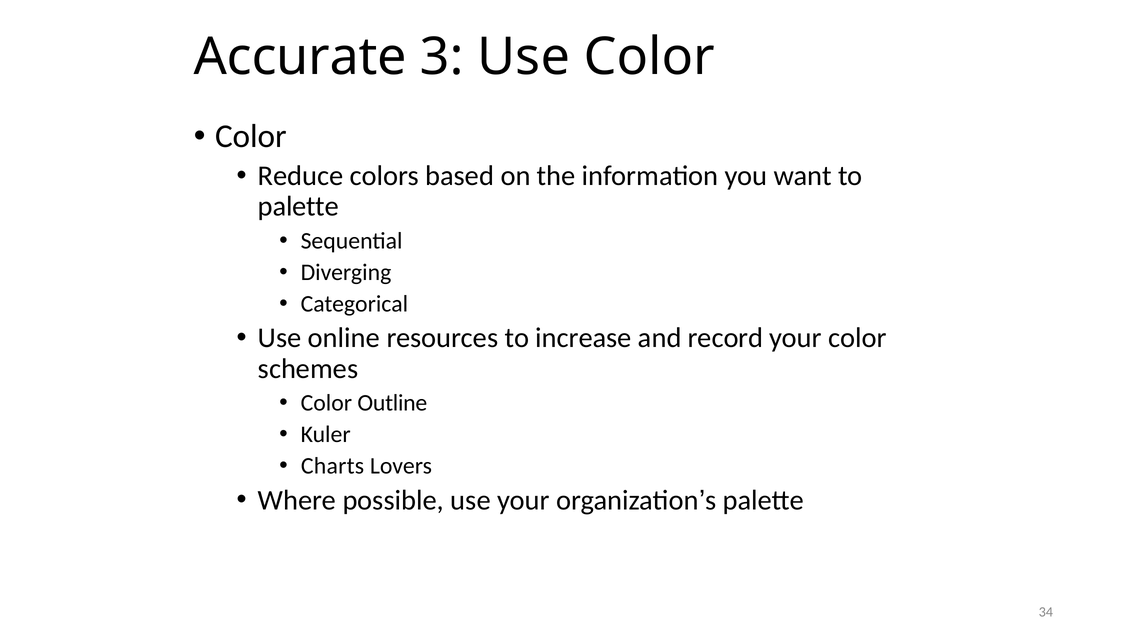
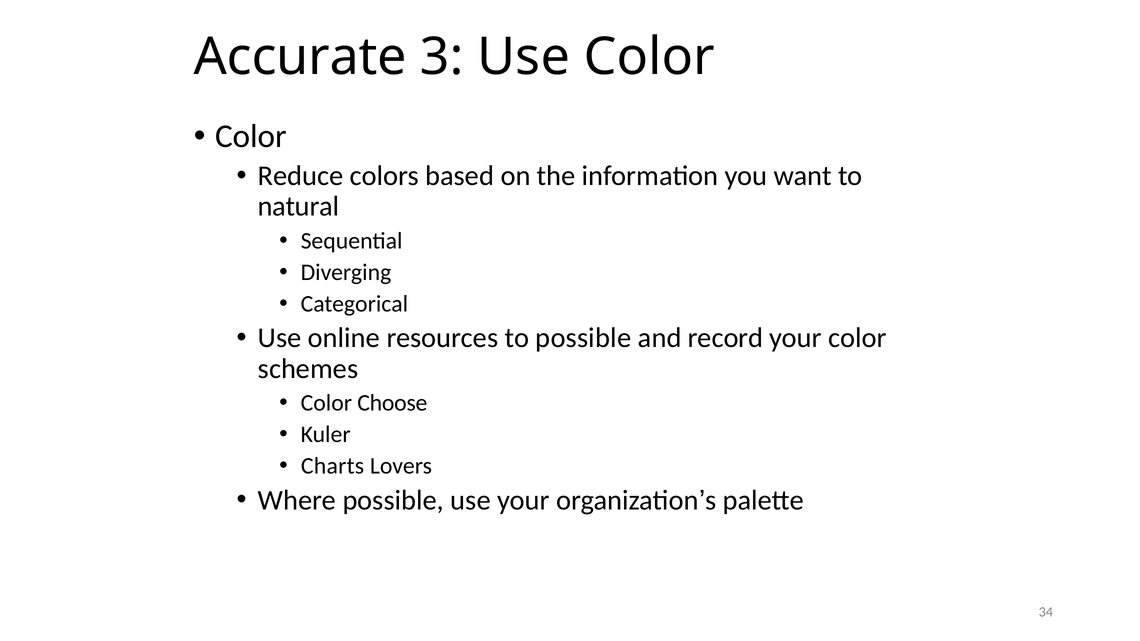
palette at (298, 207): palette -> natural
to increase: increase -> possible
Outline: Outline -> Choose
